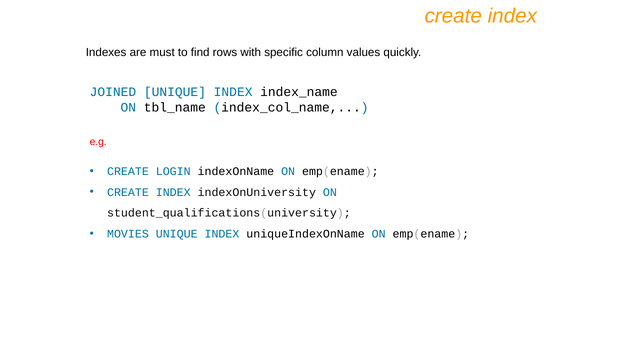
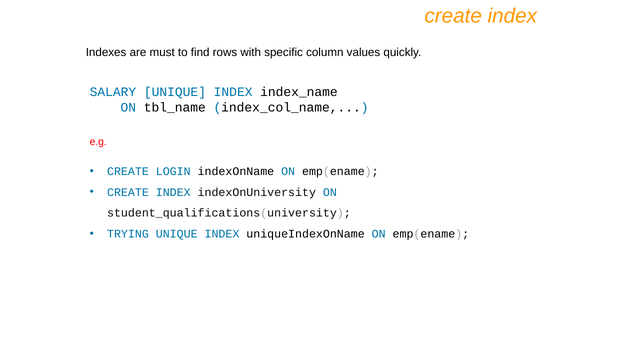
JOINED: JOINED -> SALARY
MOVIES: MOVIES -> TRYING
